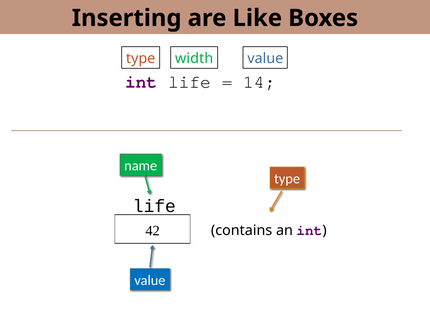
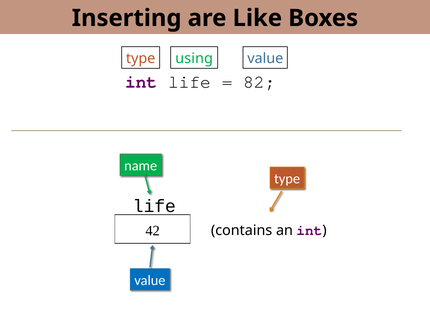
width: width -> using
14: 14 -> 82
